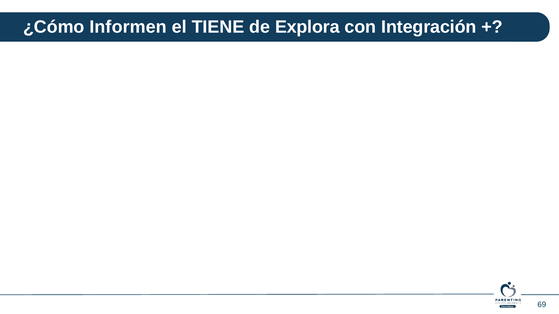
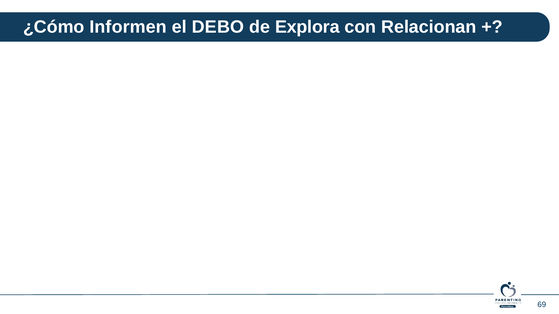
TIENE: TIENE -> DEBO
Integración: Integración -> Relacionan
